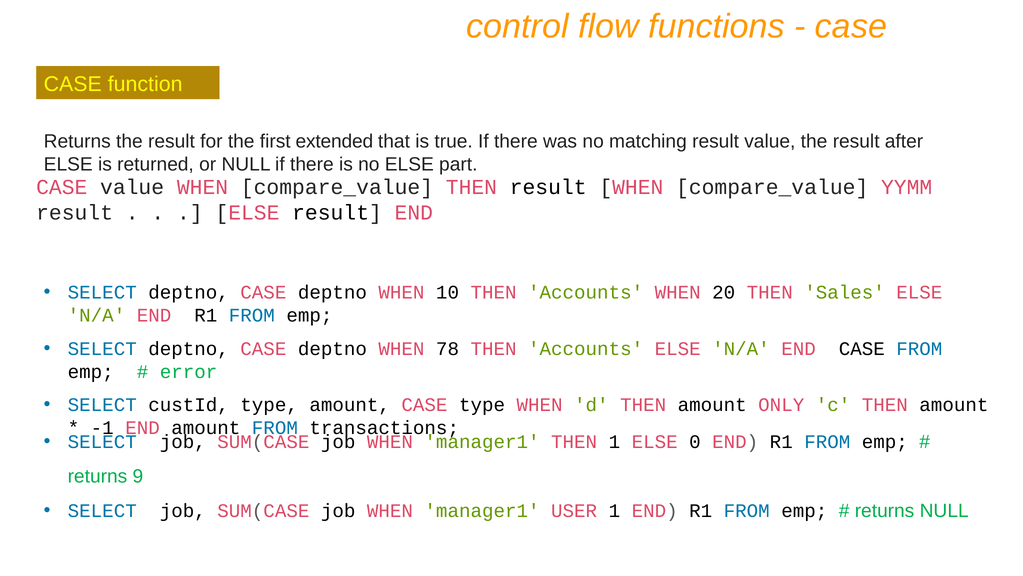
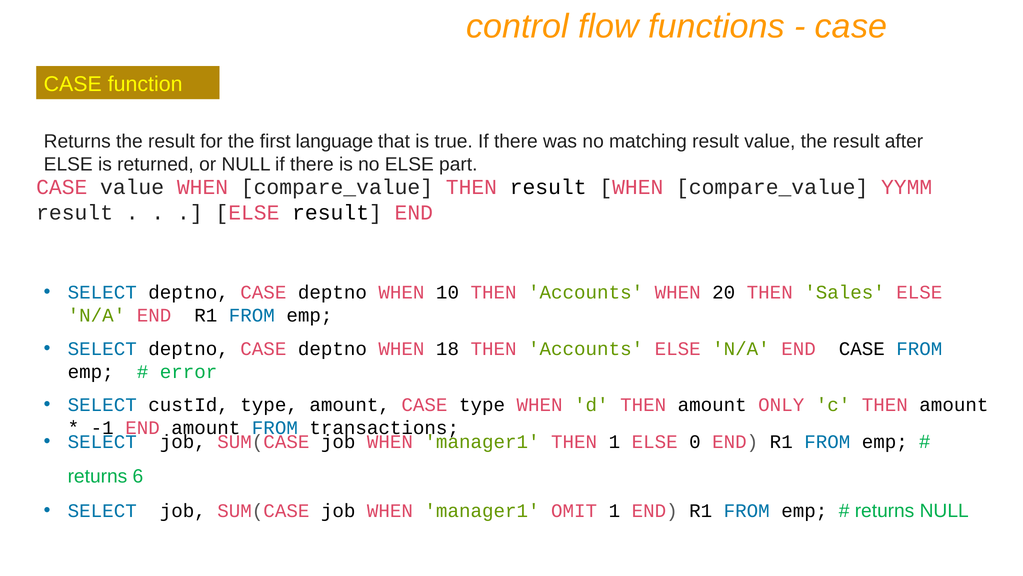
extended: extended -> language
78: 78 -> 18
9: 9 -> 6
USER: USER -> OMIT
